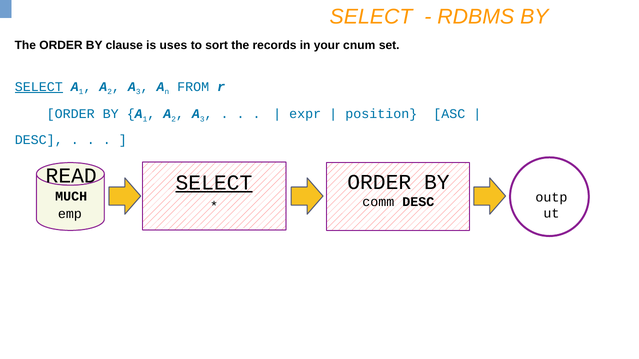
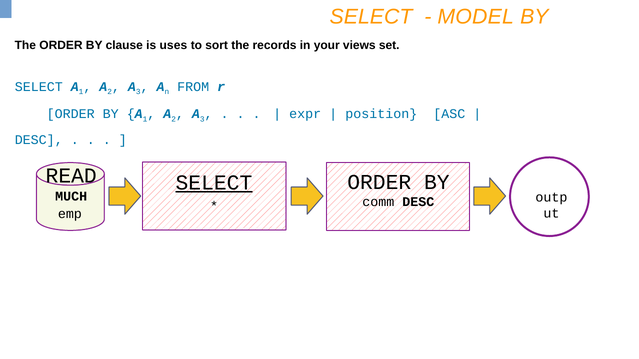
RDBMS: RDBMS -> MODEL
cnum: cnum -> views
SELECT at (39, 87) underline: present -> none
